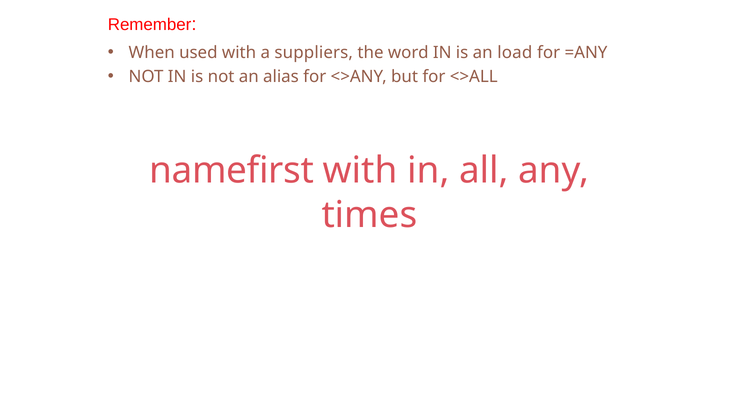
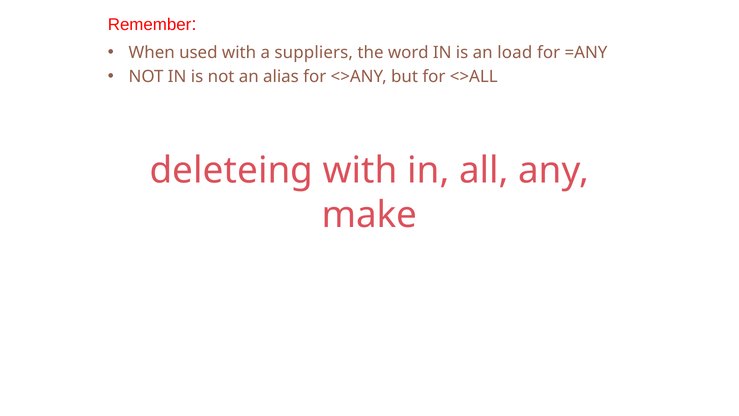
namefirst: namefirst -> deleteing
times: times -> make
